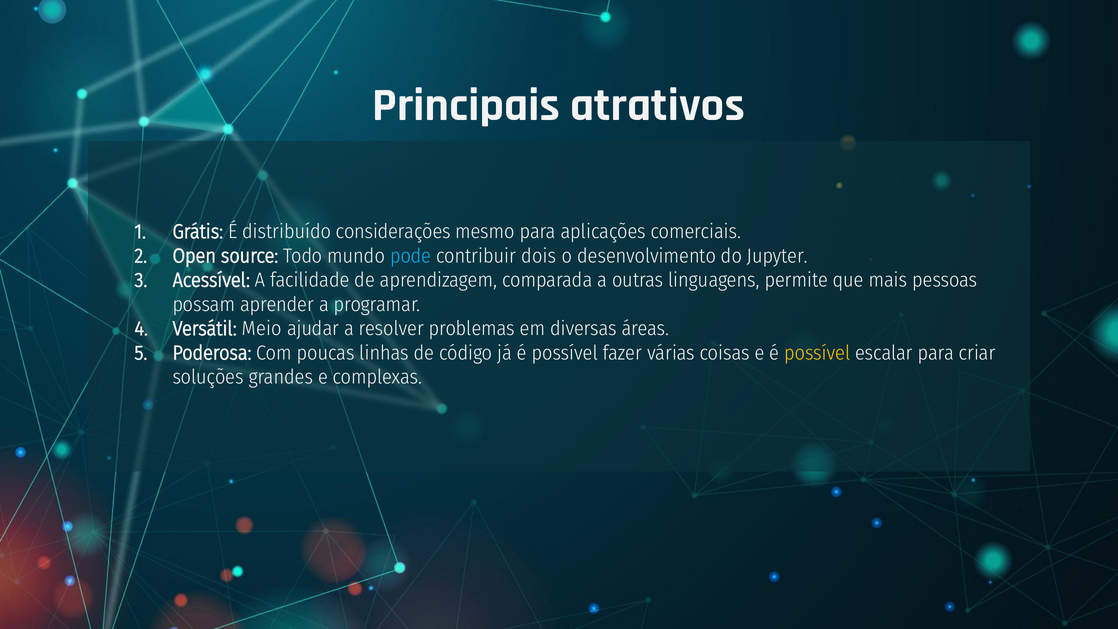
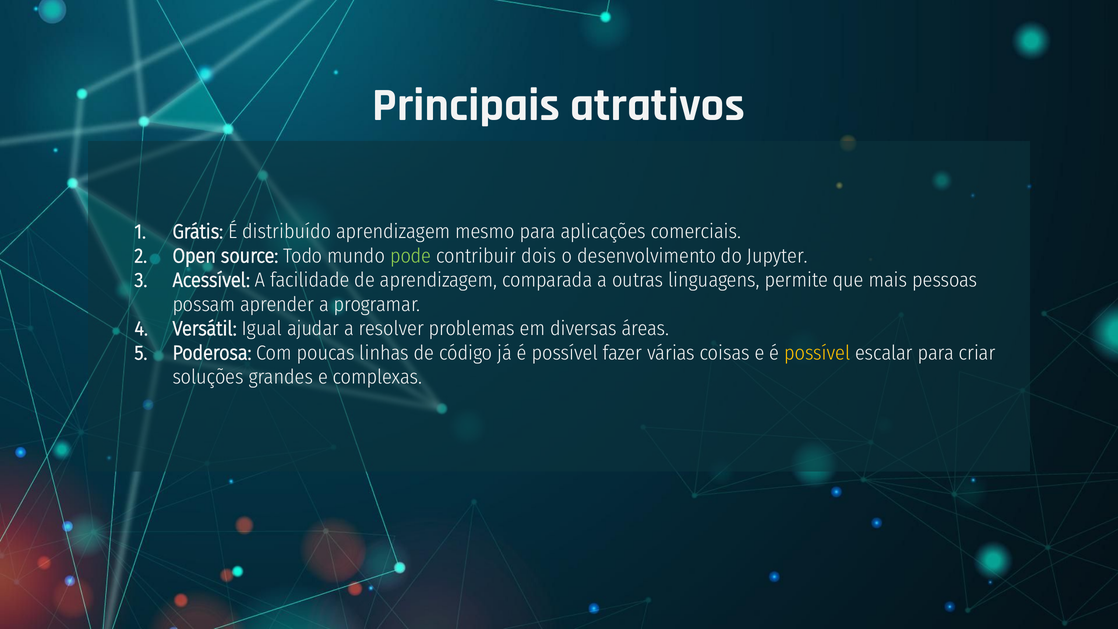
distribuído considerações: considerações -> aprendizagem
pode colour: light blue -> light green
Meio: Meio -> Igual
